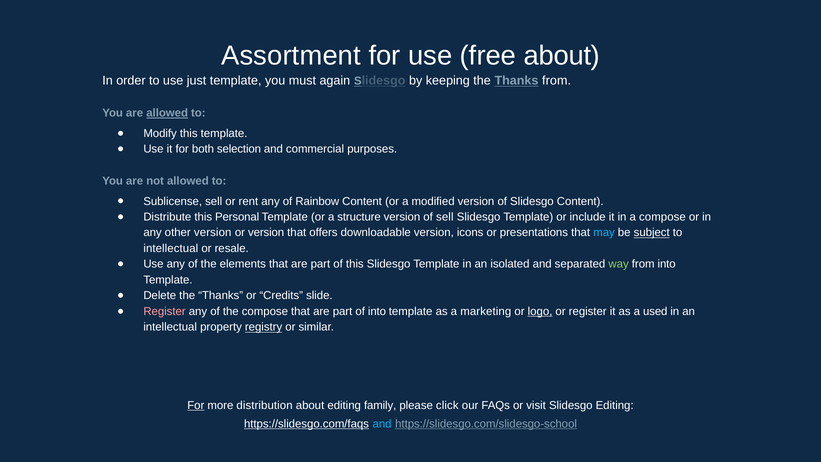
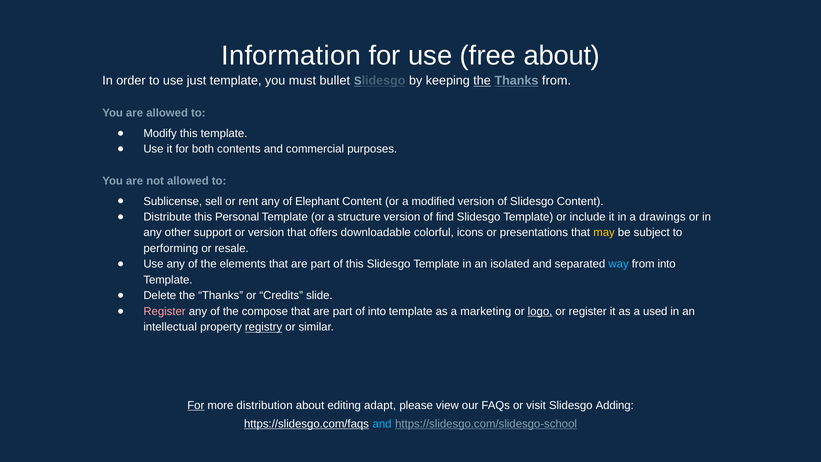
Assortment: Assortment -> Information
again: again -> bullet
the at (482, 81) underline: none -> present
allowed at (167, 113) underline: present -> none
selection: selection -> contents
Rainbow: Rainbow -> Elephant
of sell: sell -> find
a compose: compose -> drawings
other version: version -> support
downloadable version: version -> colorful
may colour: light blue -> yellow
subject underline: present -> none
intellectual at (171, 248): intellectual -> performing
way colour: light green -> light blue
family: family -> adapt
click: click -> view
Slidesgo Editing: Editing -> Adding
